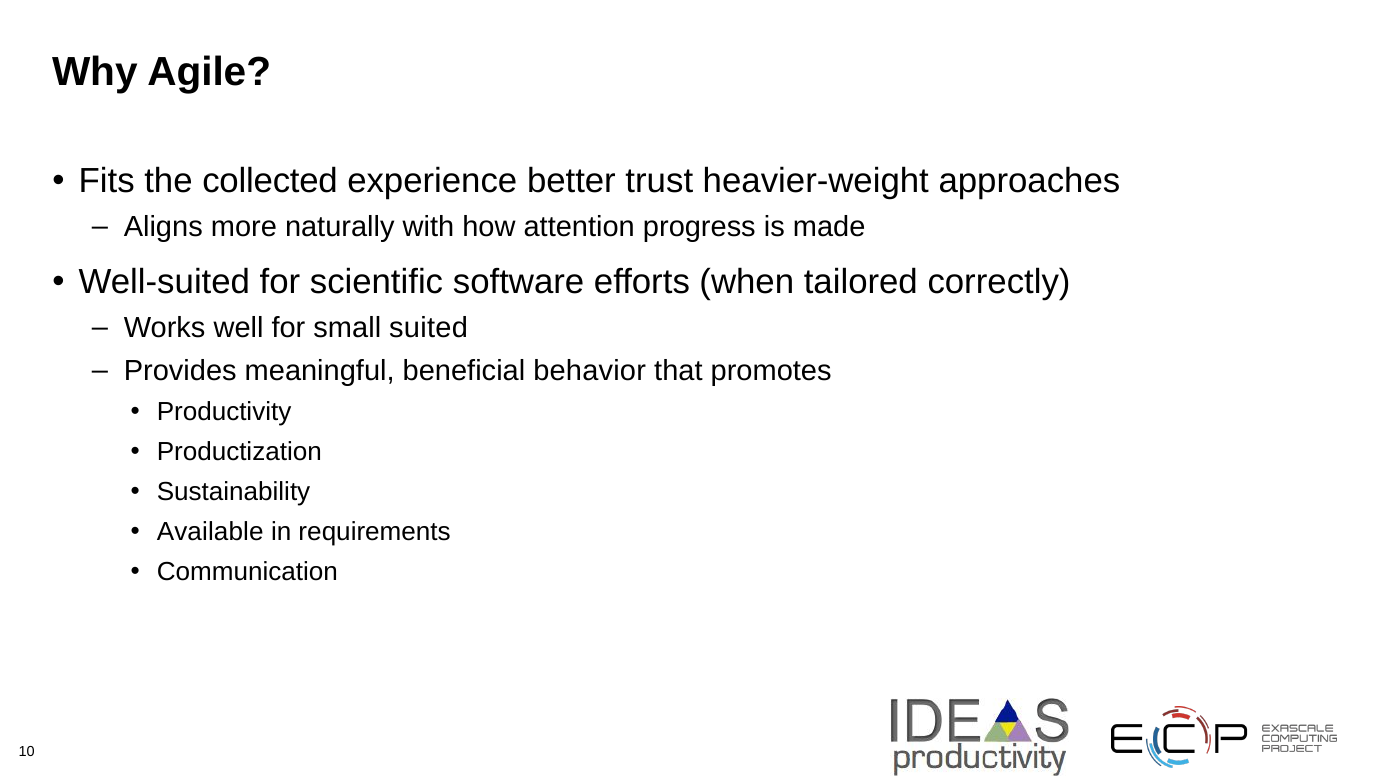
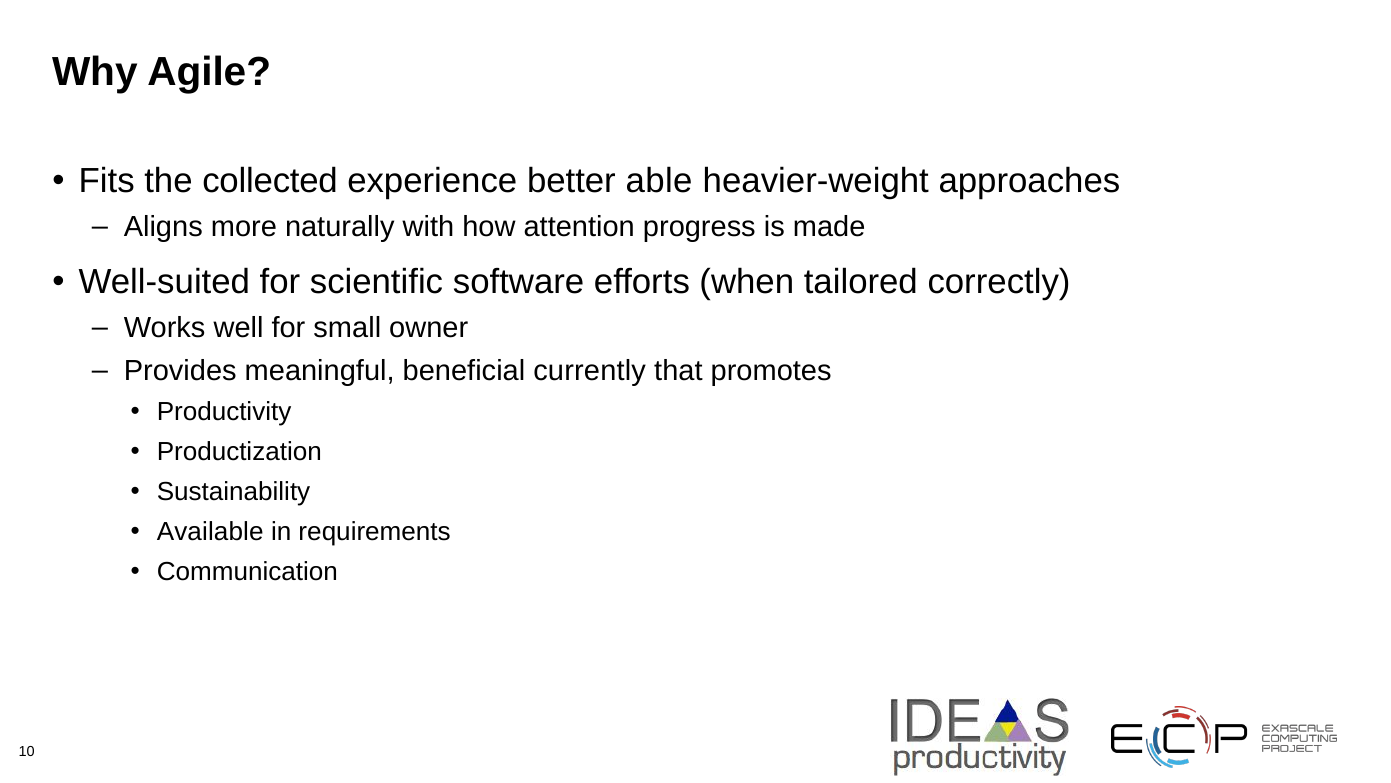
trust: trust -> able
suited: suited -> owner
behavior: behavior -> currently
